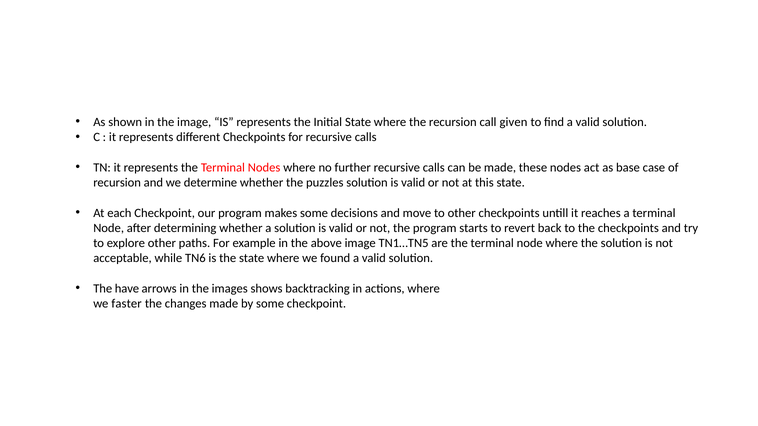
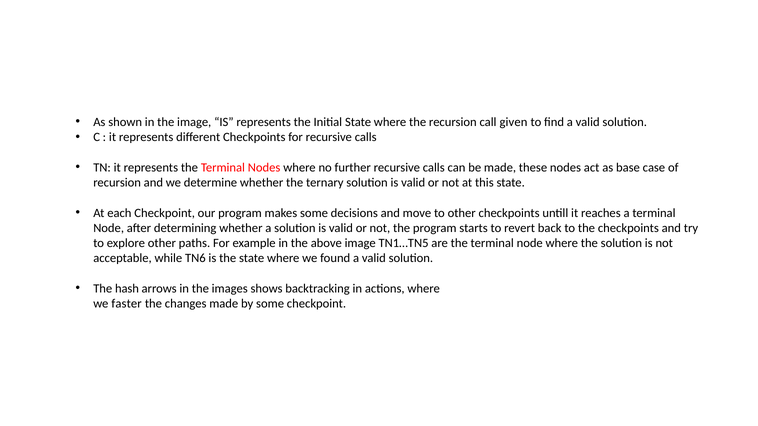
puzzles: puzzles -> ternary
have: have -> hash
